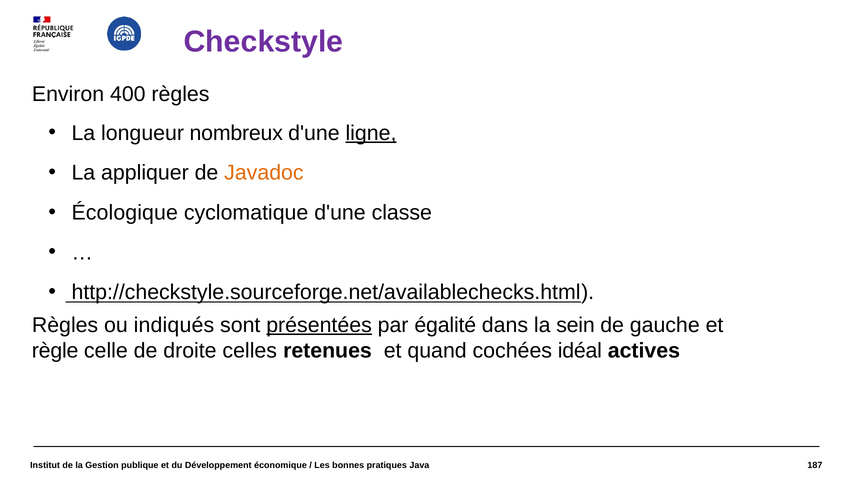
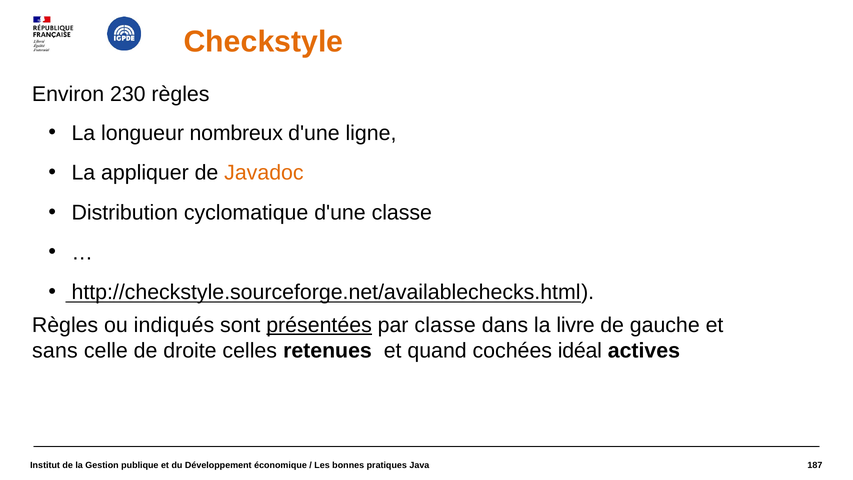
Checkstyle colour: purple -> orange
400: 400 -> 230
ligne underline: present -> none
Écologique: Écologique -> Distribution
par égalité: égalité -> classe
sein: sein -> livre
règle: règle -> sans
